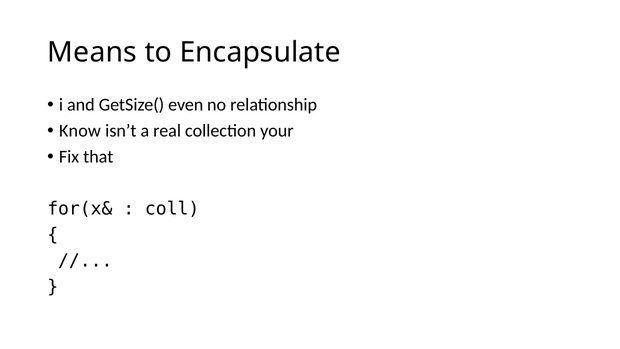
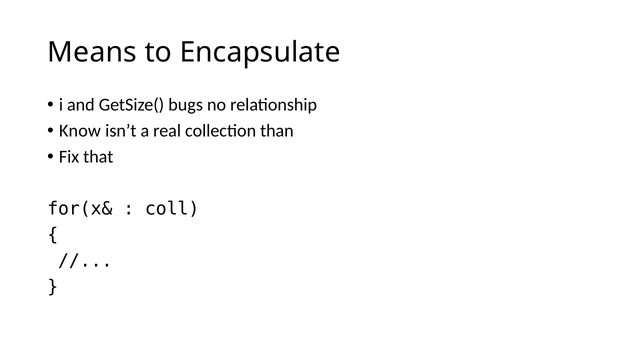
even: even -> bugs
your: your -> than
